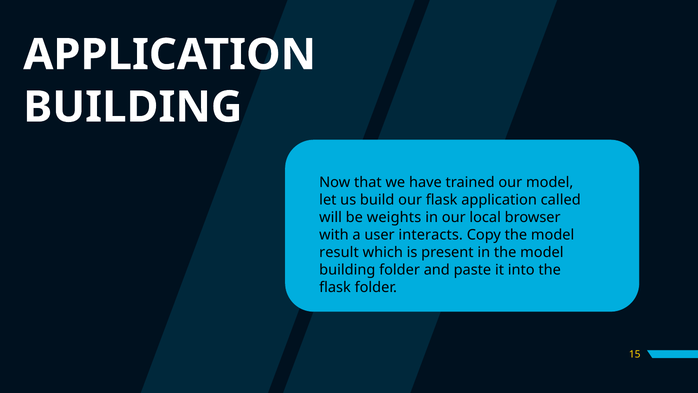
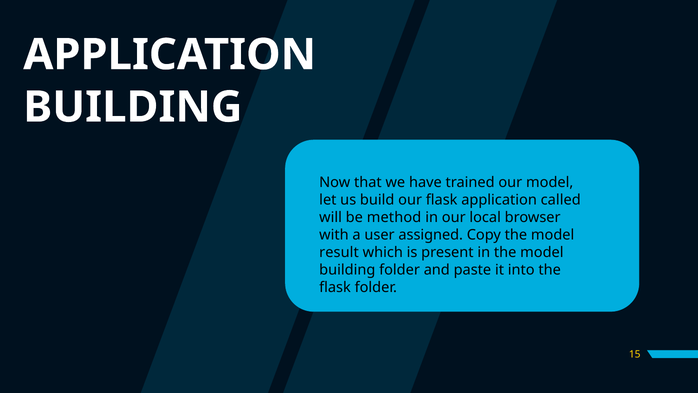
weights: weights -> method
interacts: interacts -> assigned
